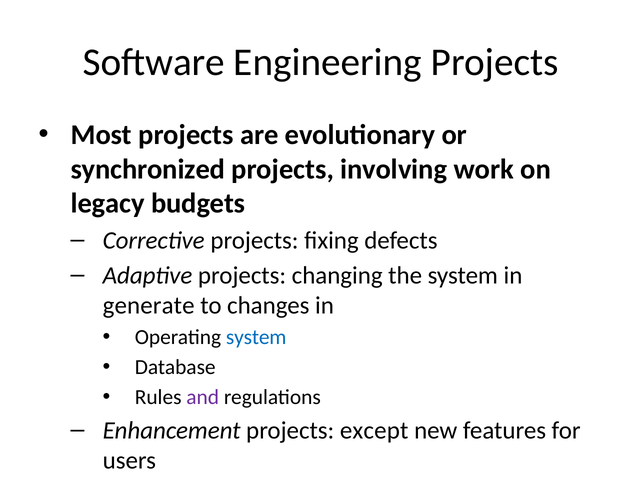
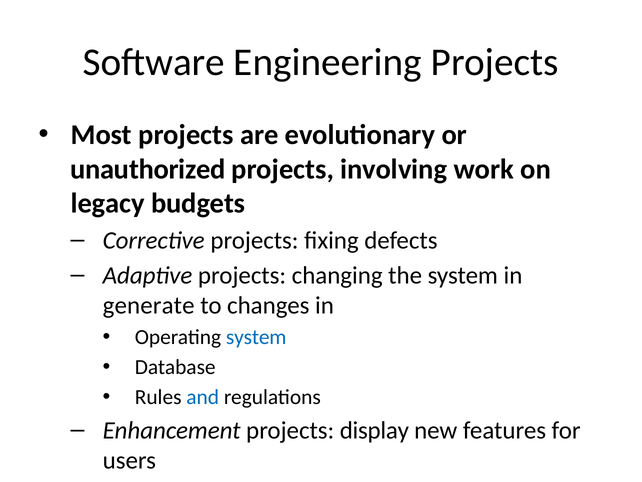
synchronized: synchronized -> unauthorized
and colour: purple -> blue
except: except -> display
